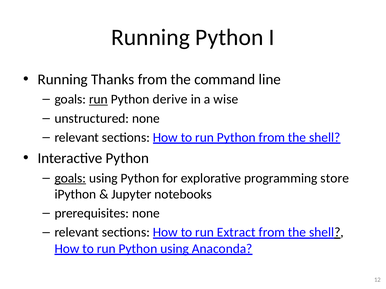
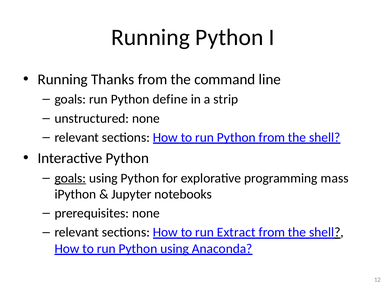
run at (98, 99) underline: present -> none
derive: derive -> define
wise: wise -> strip
store: store -> mass
